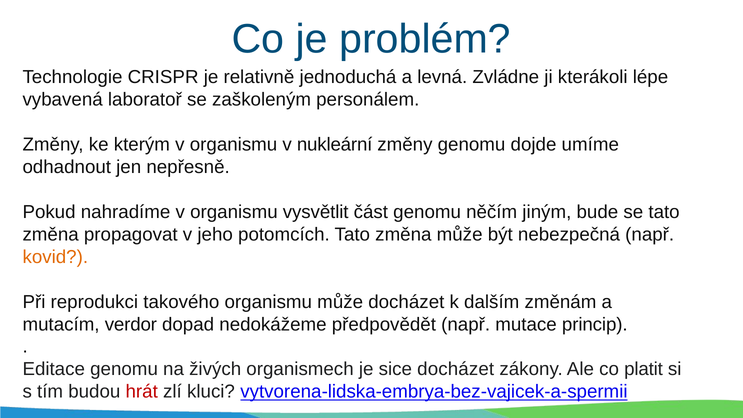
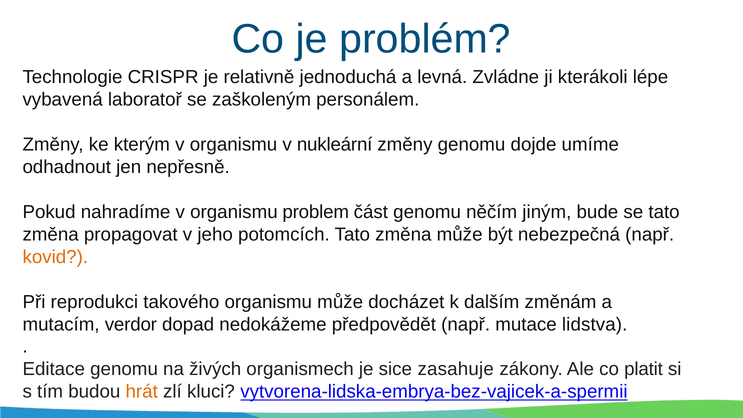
vysvětlit: vysvětlit -> problem
princip: princip -> lidstva
sice docházet: docházet -> zasahuje
hrát colour: red -> orange
